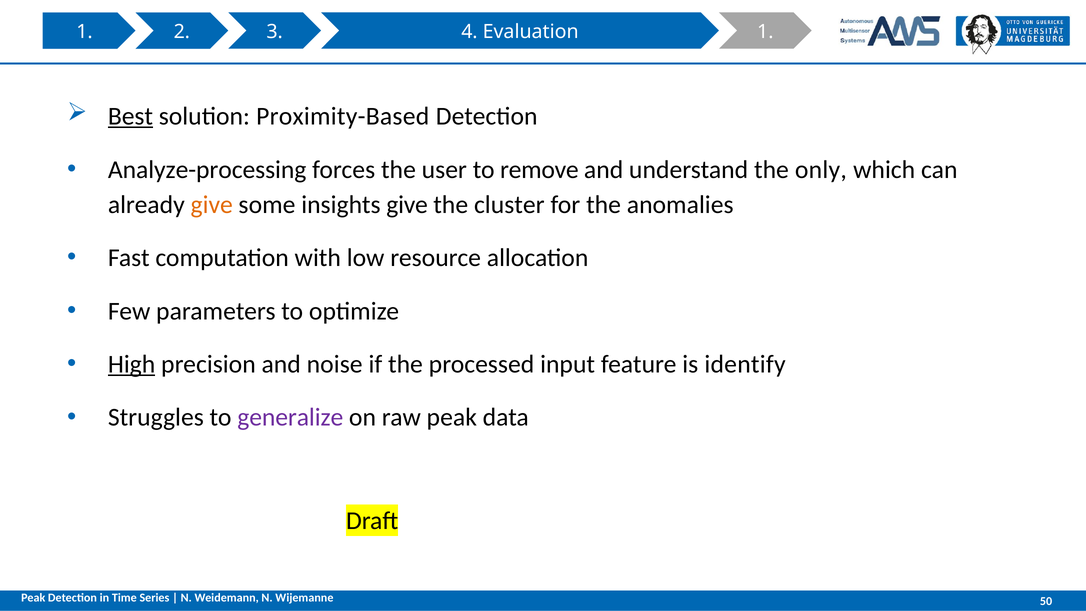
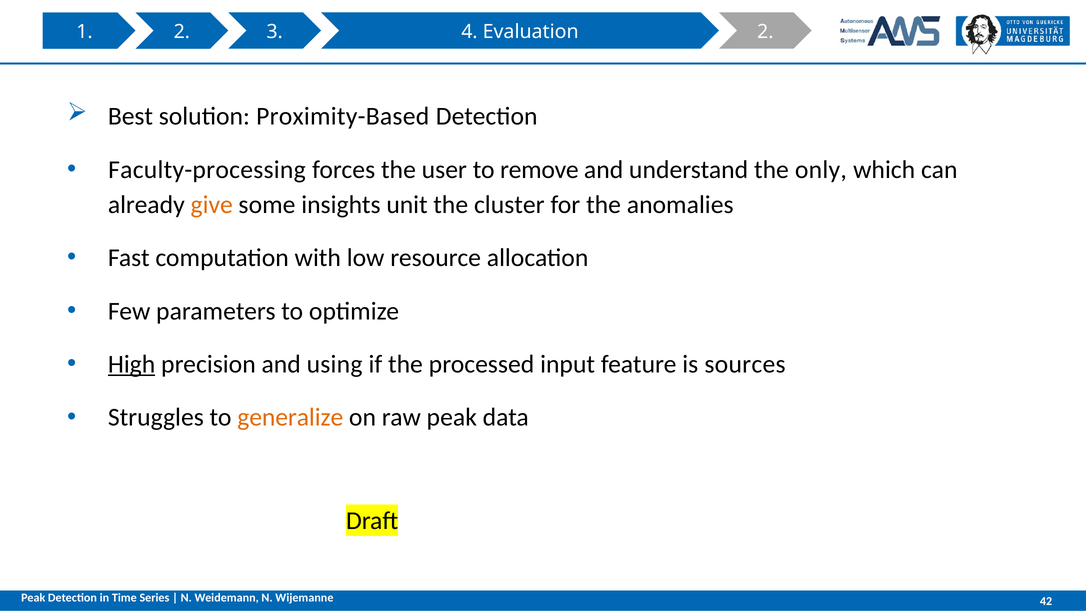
Evaluation 1: 1 -> 2
Best underline: present -> none
Analyze-processing: Analyze-processing -> Faculty-processing
insights give: give -> unit
noise: noise -> using
identify: identify -> sources
generalize colour: purple -> orange
50: 50 -> 42
